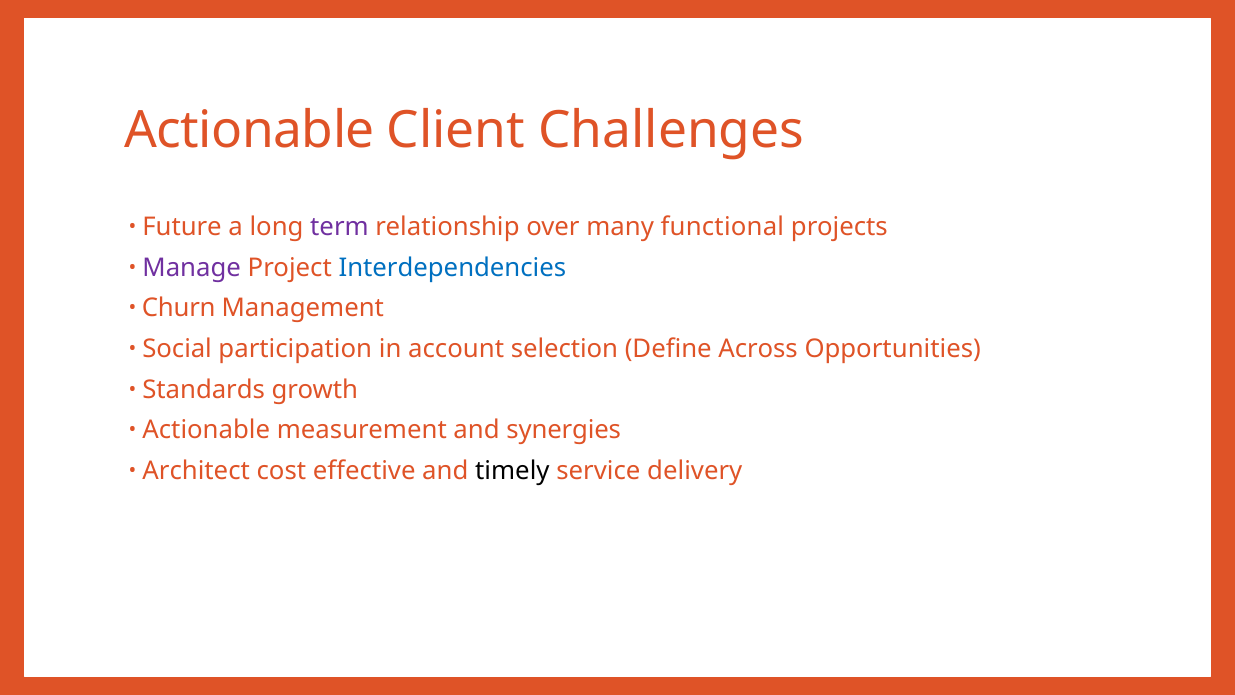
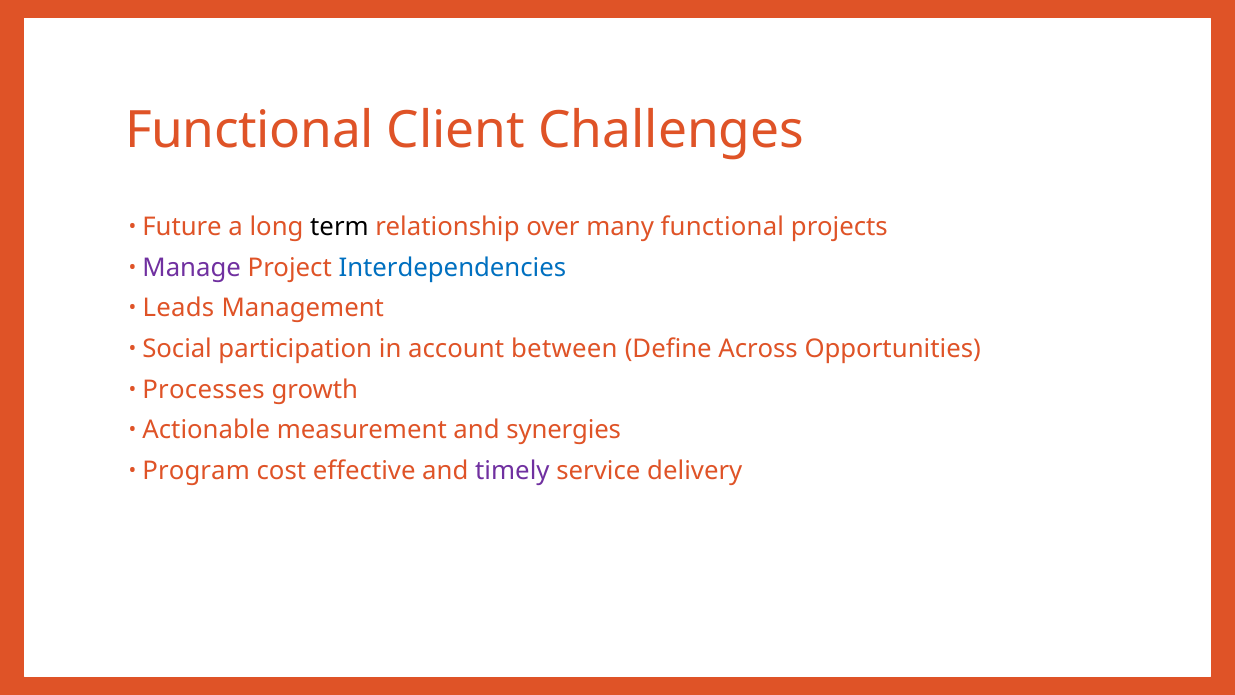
Actionable at (250, 130): Actionable -> Functional
term colour: purple -> black
Churn: Churn -> Leads
selection: selection -> between
Standards: Standards -> Processes
Architect: Architect -> Program
timely colour: black -> purple
